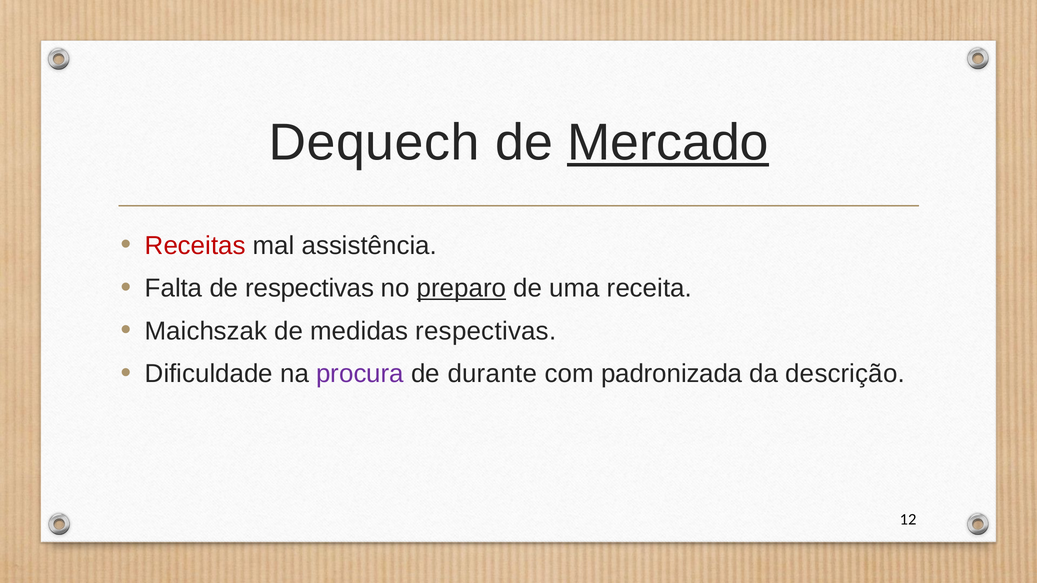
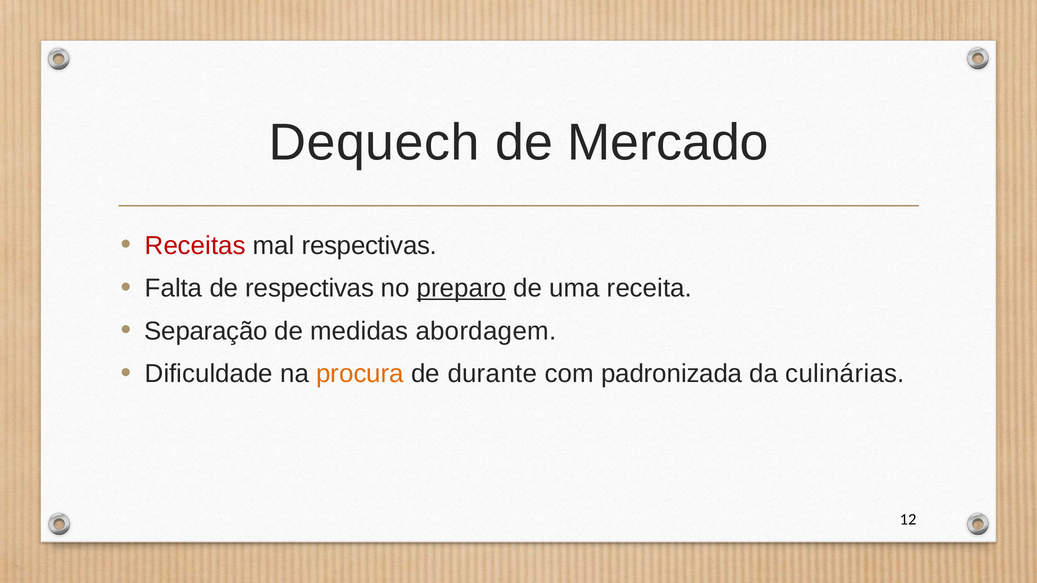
Mercado underline: present -> none
mal assistência: assistência -> respectivas
Maichszak: Maichszak -> Separação
medidas respectivas: respectivas -> abordagem
procura colour: purple -> orange
descrição: descrição -> culinárias
